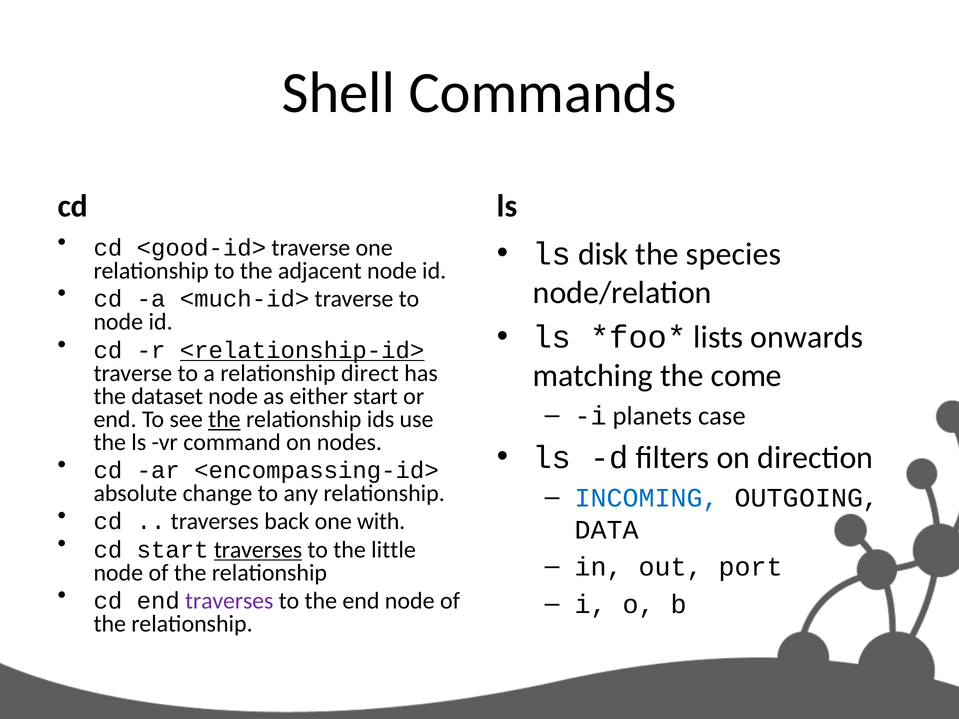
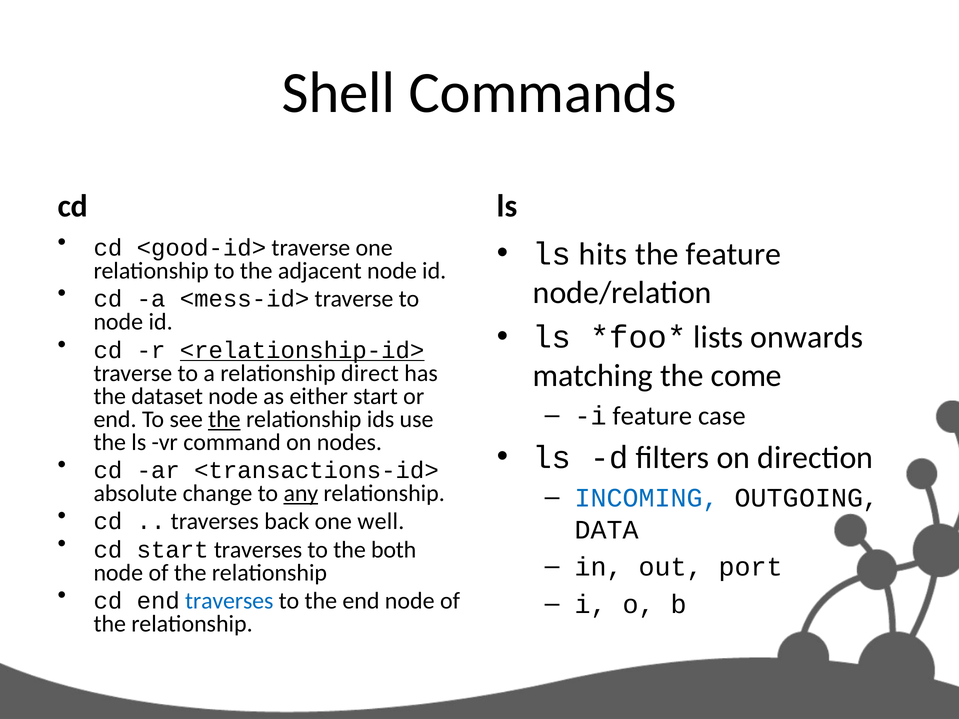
disk: disk -> hits
the species: species -> feature
<much-id>: <much-id> -> <mess-id>
i planets: planets -> feature
<encompassing-id>: <encompassing-id> -> <transactions-id>
any underline: none -> present
with: with -> well
traverses at (258, 550) underline: present -> none
little: little -> both
traverses at (229, 601) colour: purple -> blue
